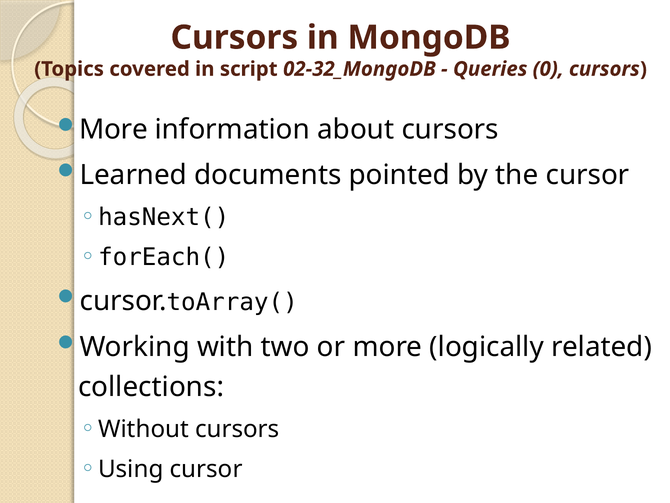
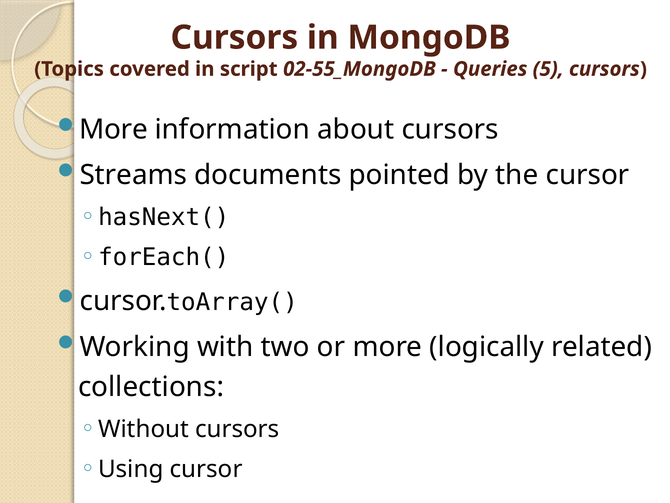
02-32_MongoDB: 02-32_MongoDB -> 02-55_MongoDB
0: 0 -> 5
Learned: Learned -> Streams
